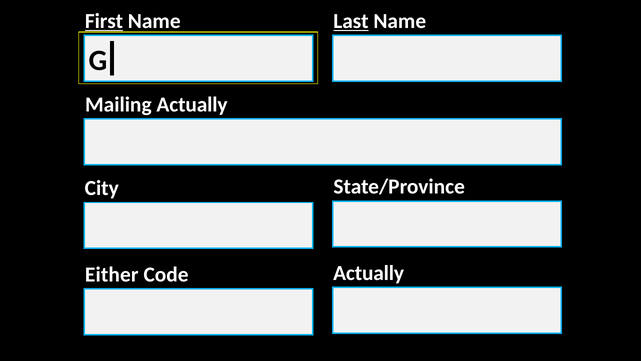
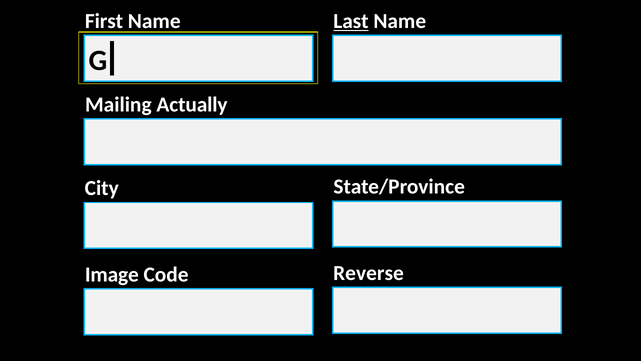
First underline: present -> none
Either: Either -> Image
Code Actually: Actually -> Reverse
